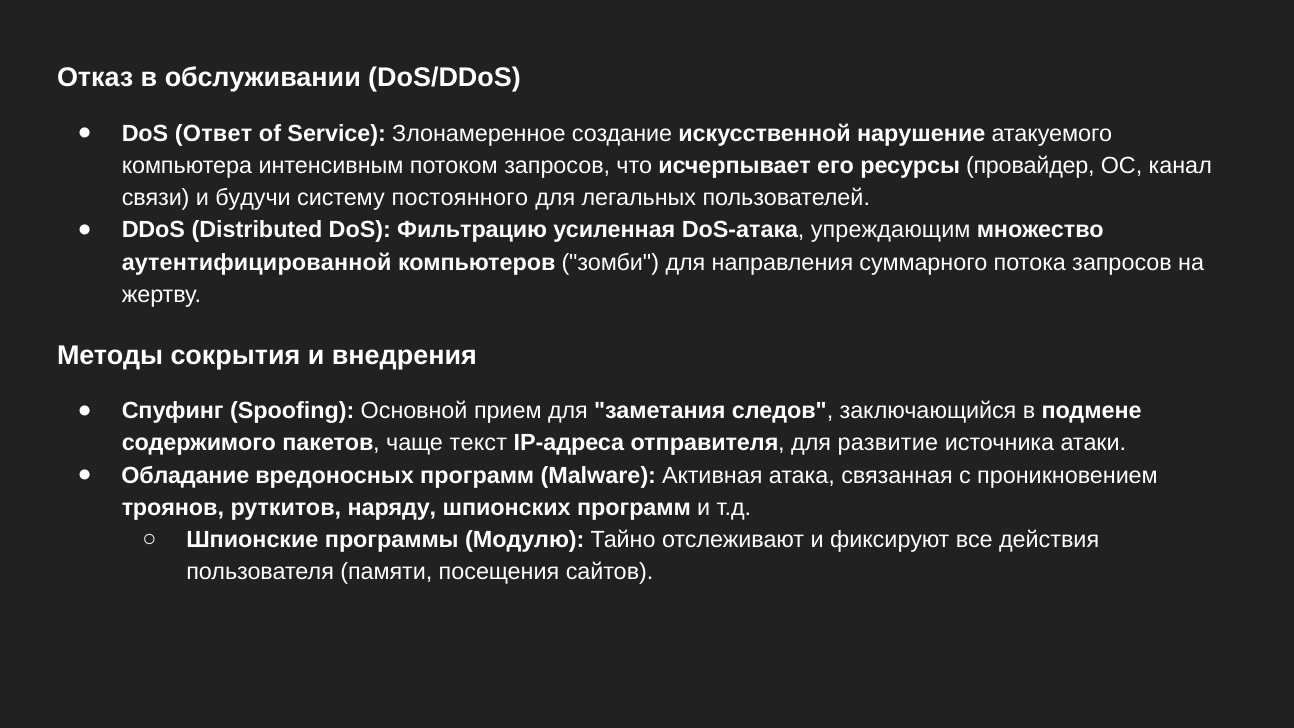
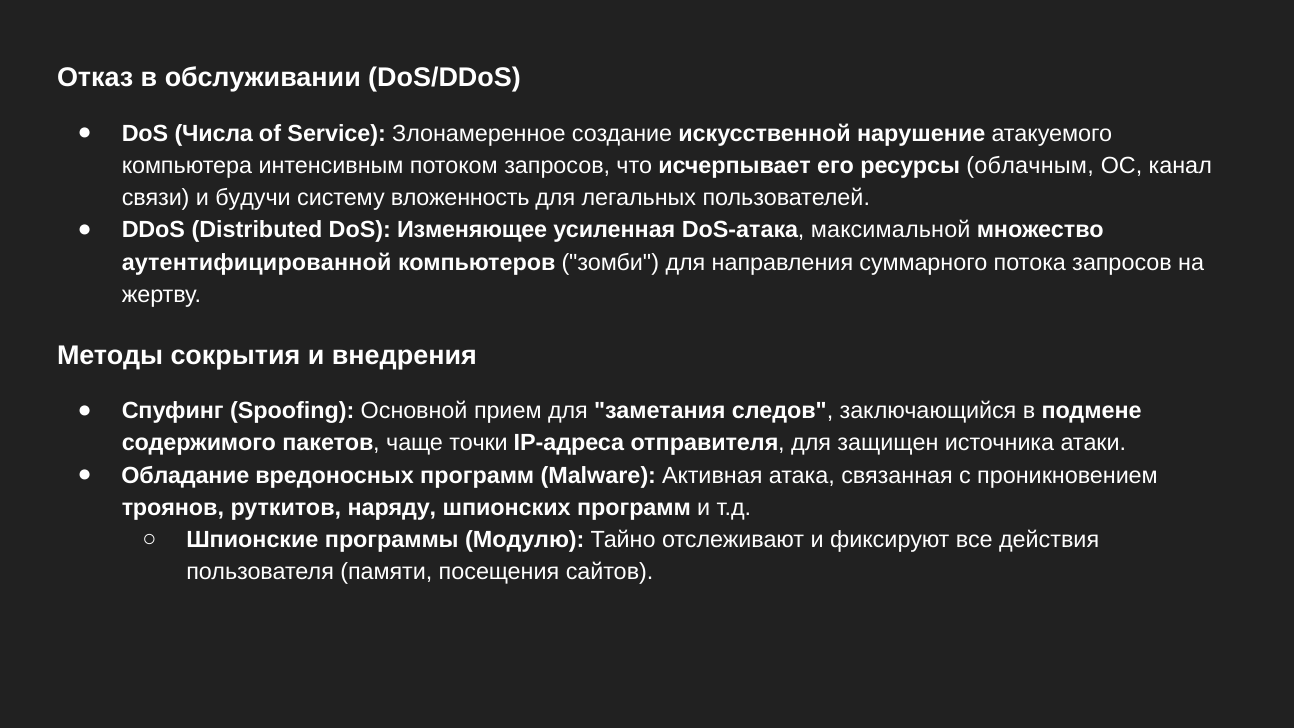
Ответ: Ответ -> Числа
провайдер: провайдер -> облачным
постоянного: постоянного -> вложенность
Фильтрацию: Фильтрацию -> Изменяющее
упреждающим: упреждающим -> максимальной
текст: текст -> точки
развитие: развитие -> защищен
